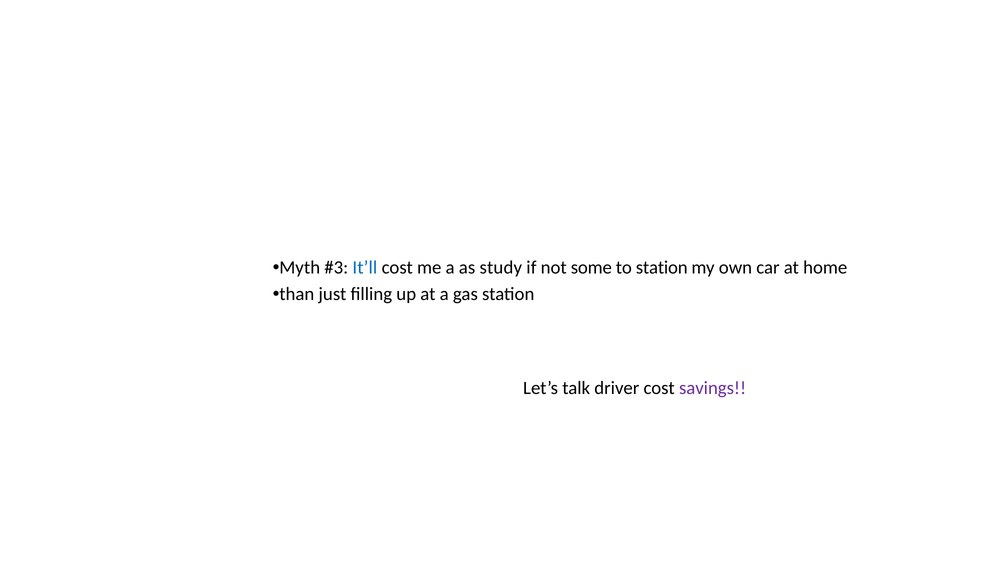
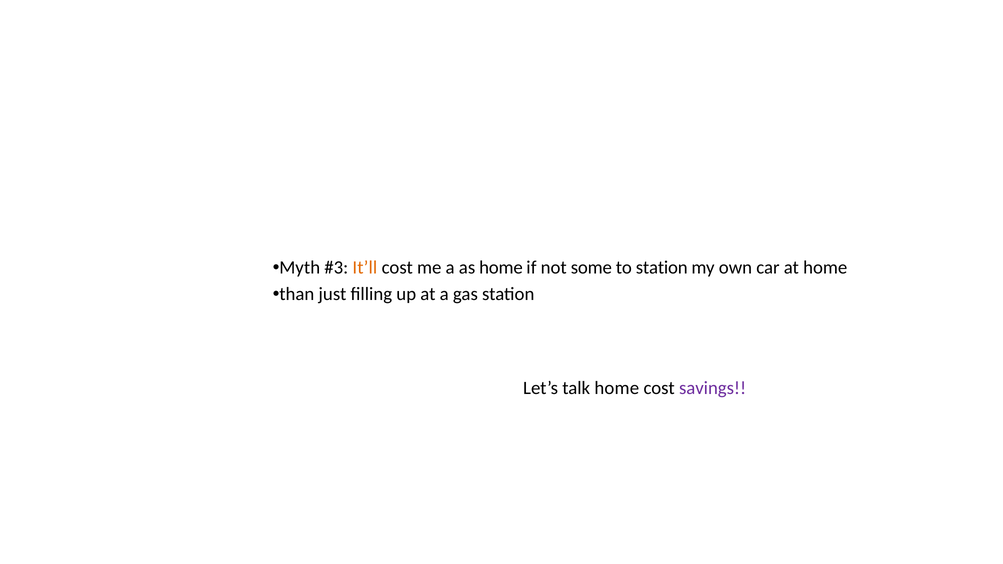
It’ll colour: blue -> orange
as study: study -> home
talk driver: driver -> home
